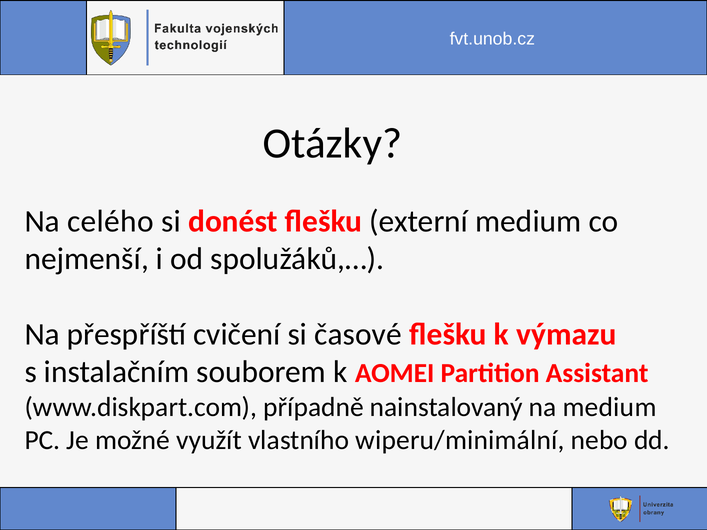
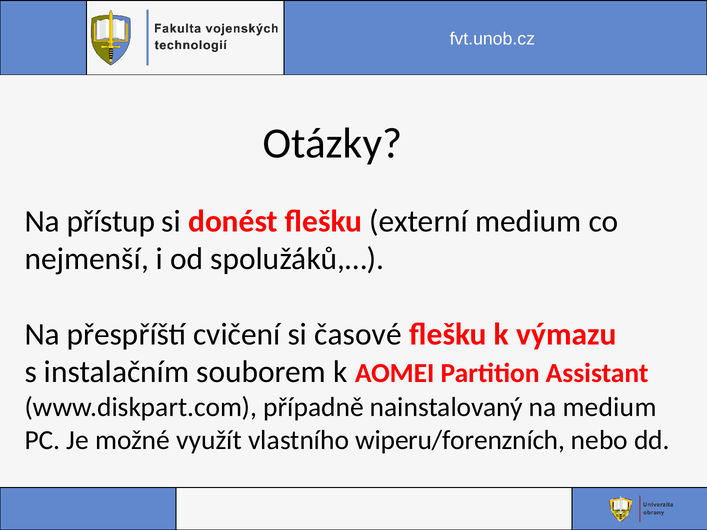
celého: celého -> přístup
wiperu/minimální: wiperu/minimální -> wiperu/forenzních
